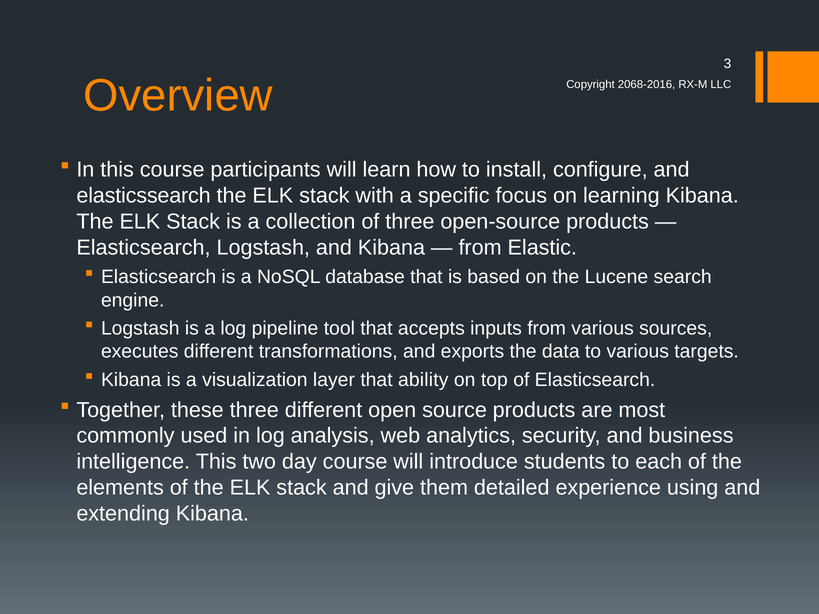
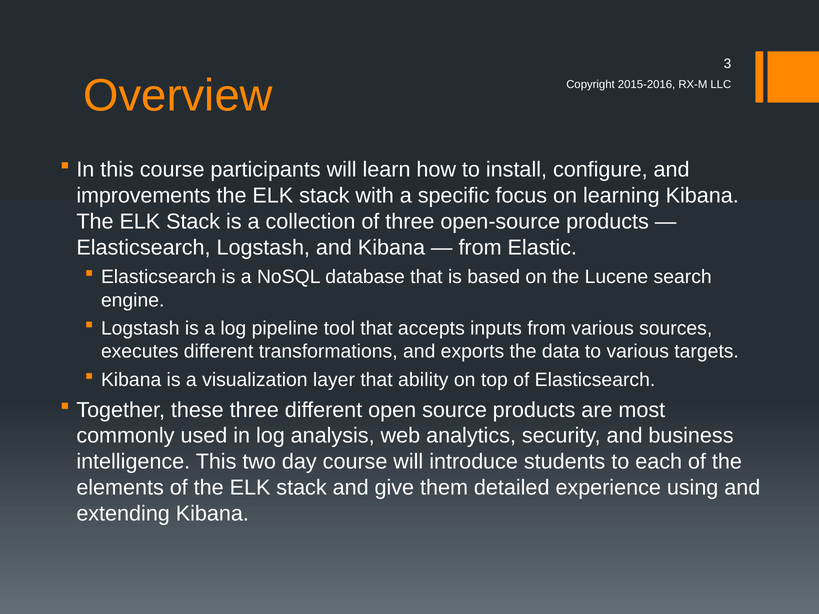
2068-2016: 2068-2016 -> 2015-2016
elasticssearch: elasticssearch -> improvements
